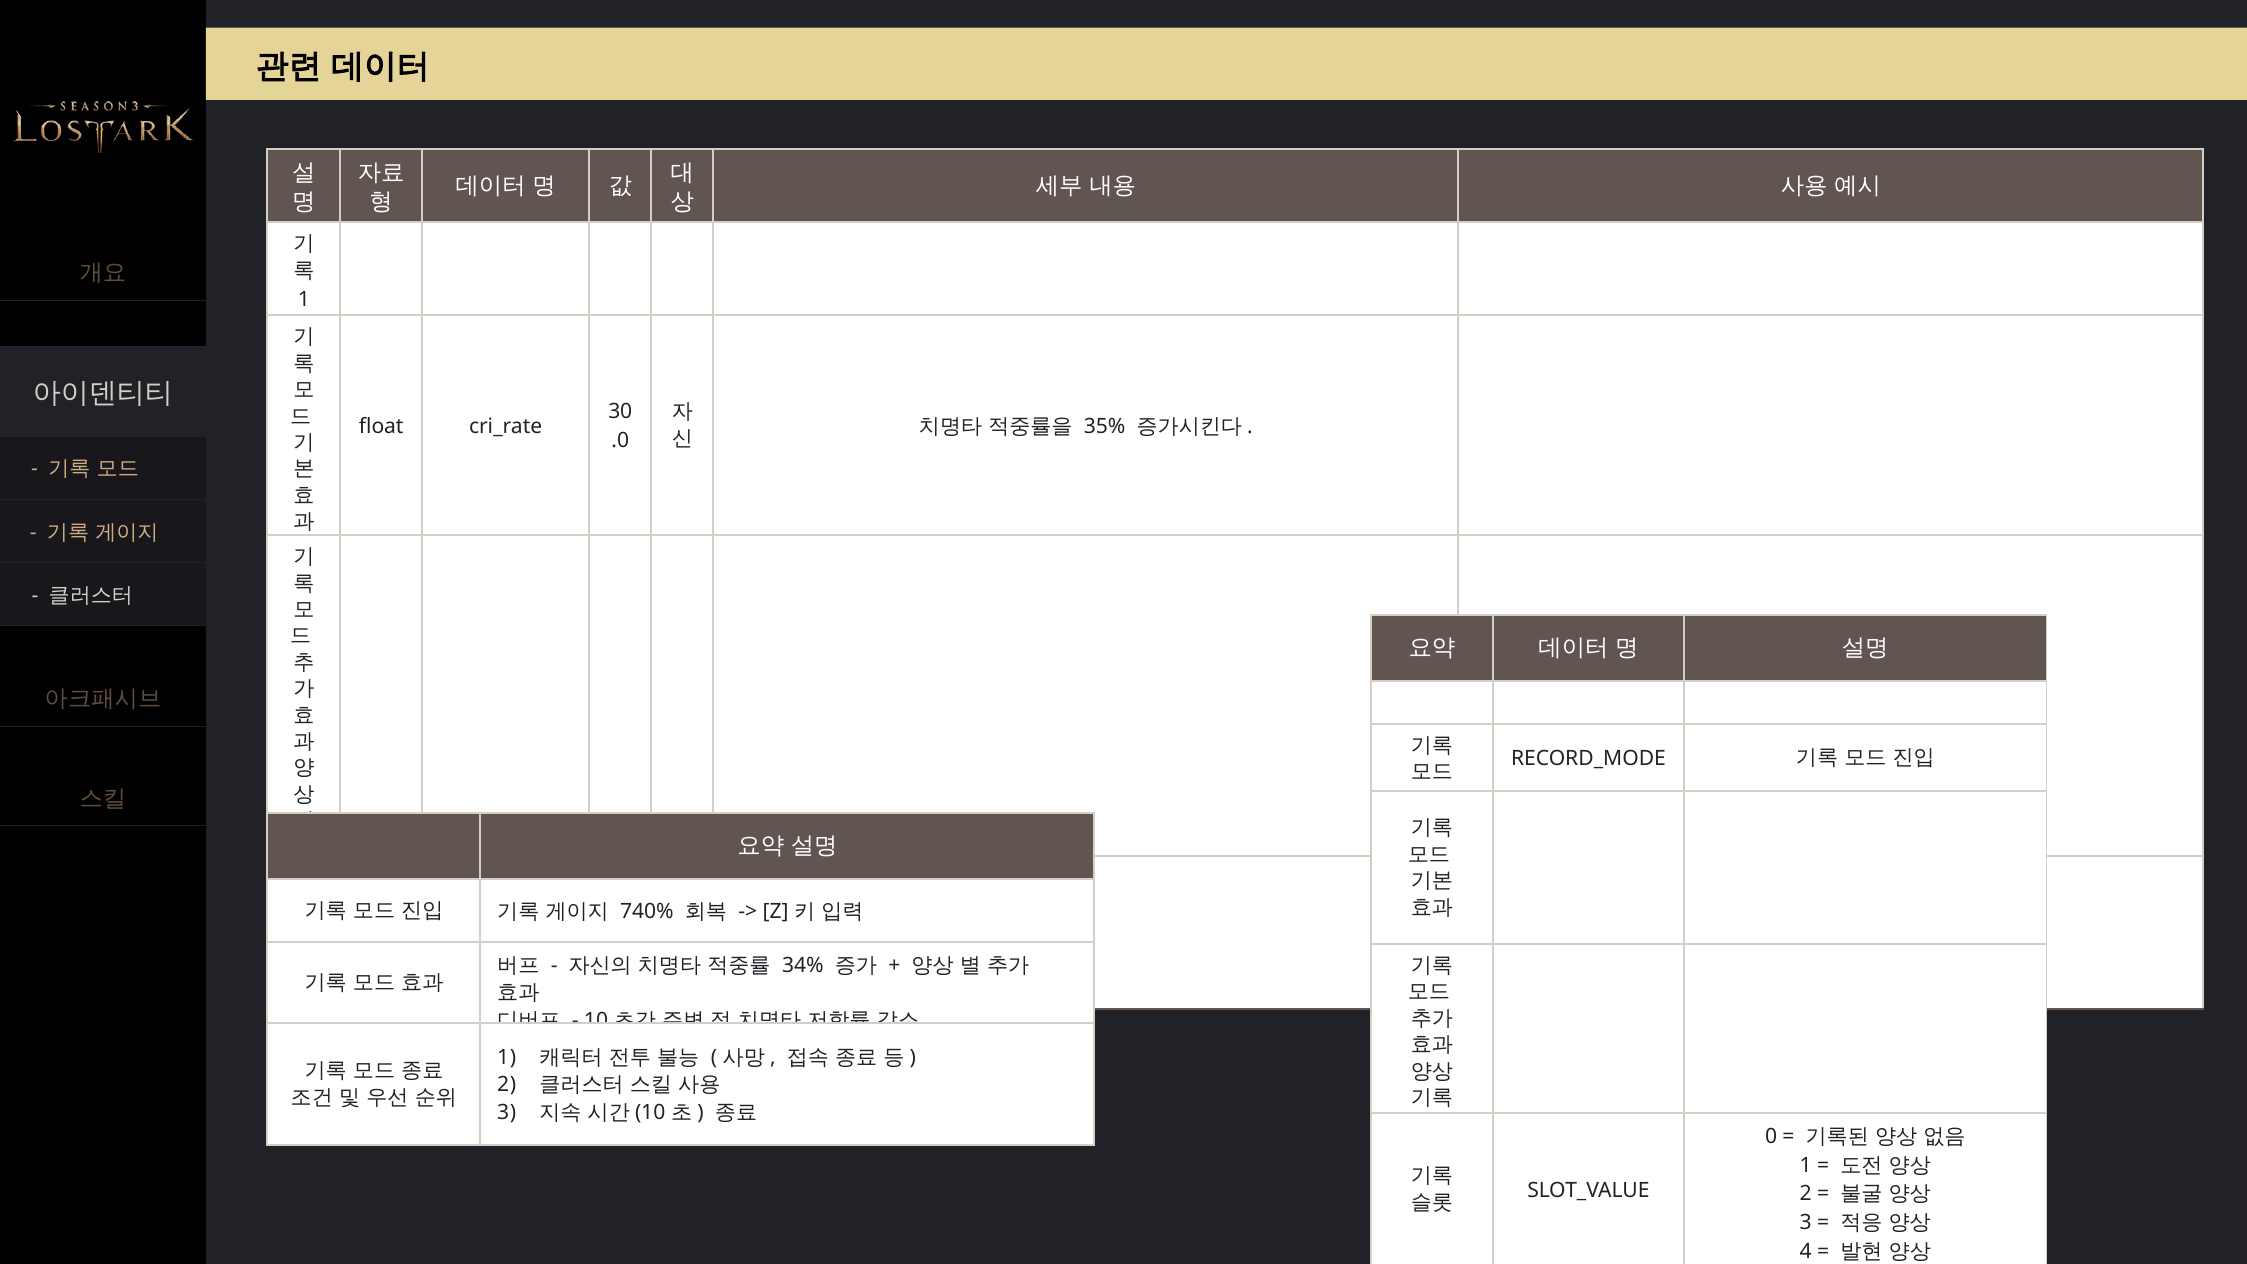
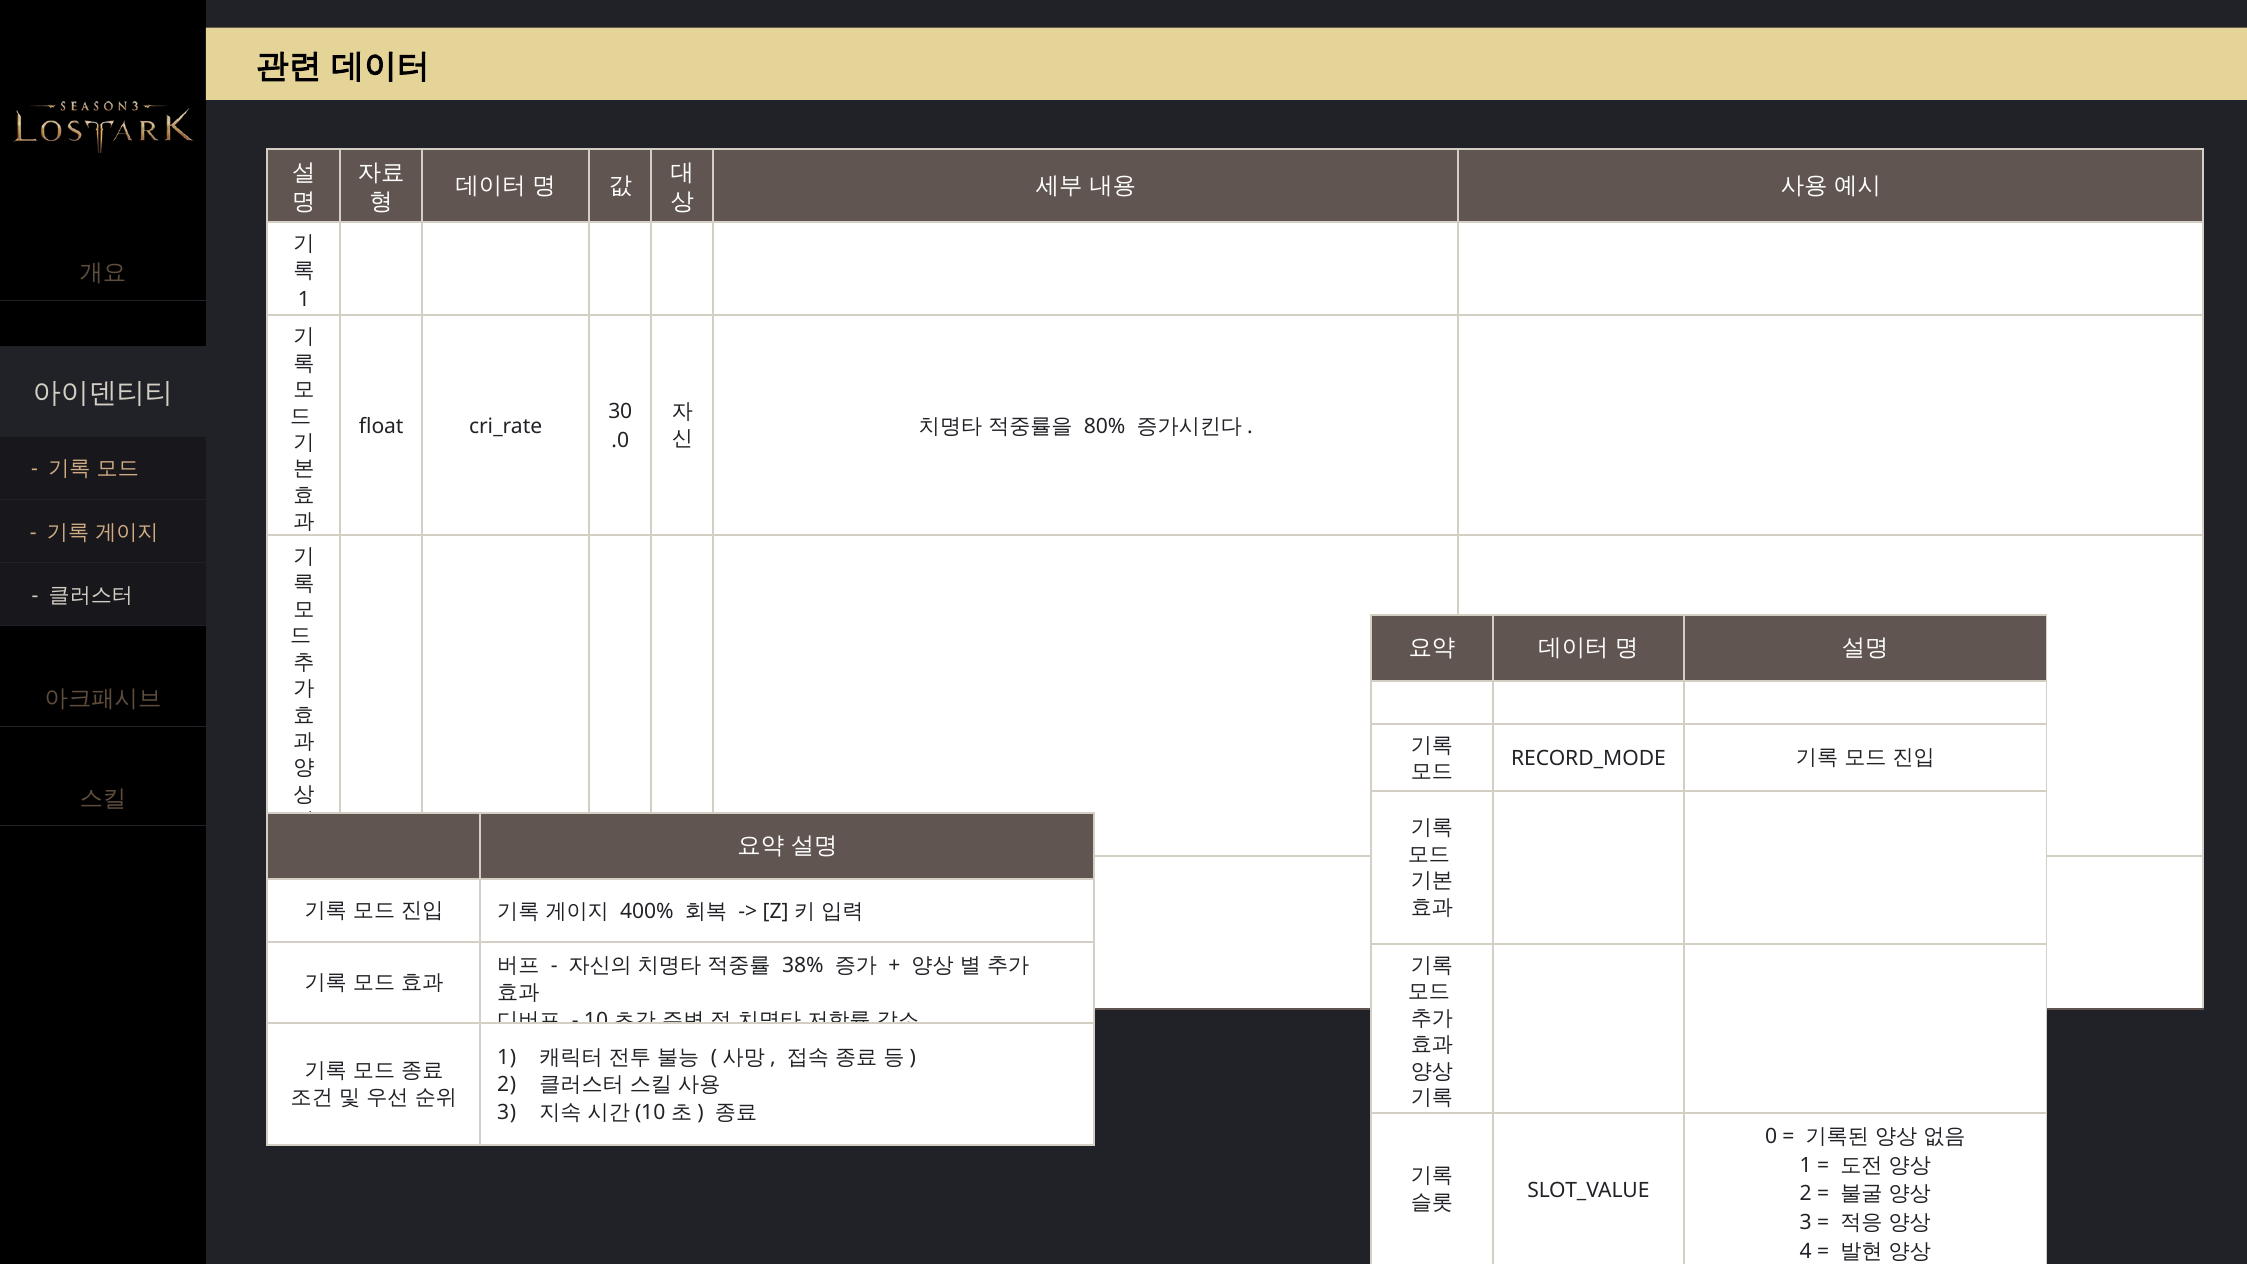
35%: 35% -> 80%
740%: 740% -> 400%
34%: 34% -> 38%
